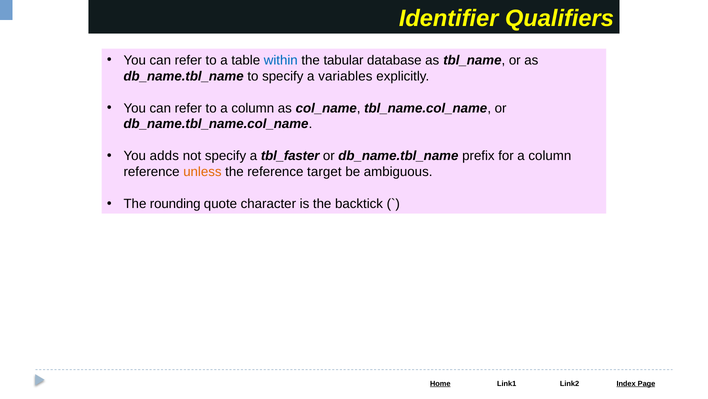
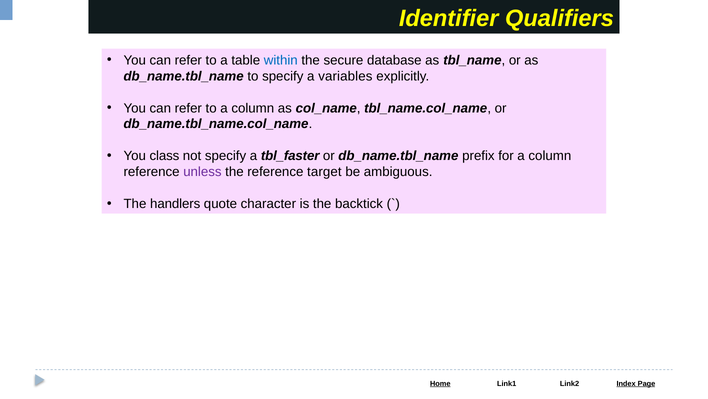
tabular: tabular -> secure
adds: adds -> class
unless colour: orange -> purple
rounding: rounding -> handlers
